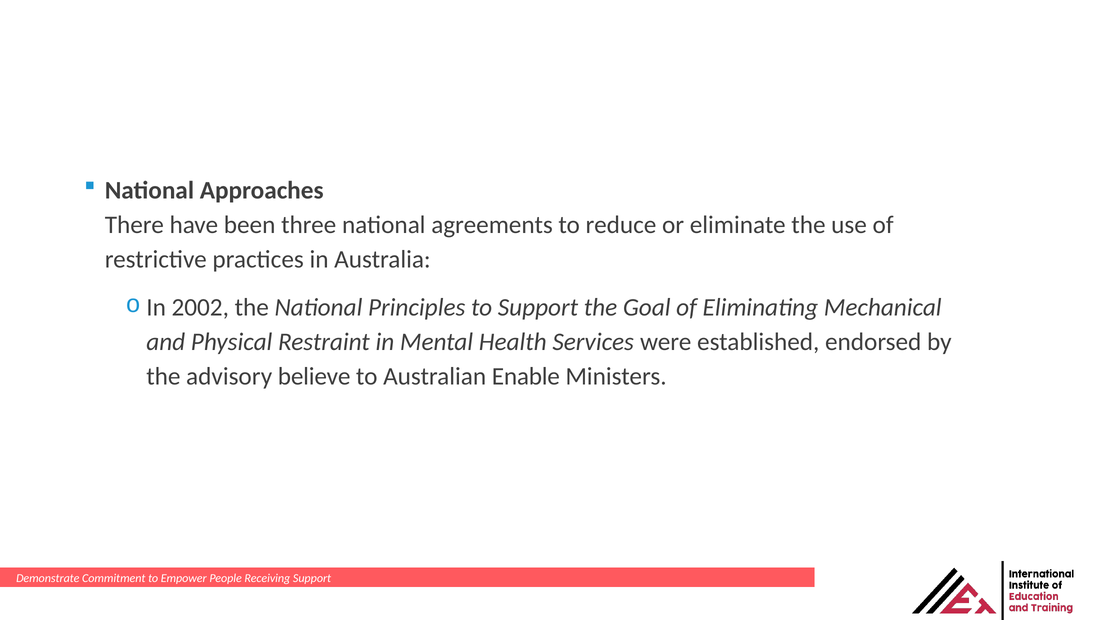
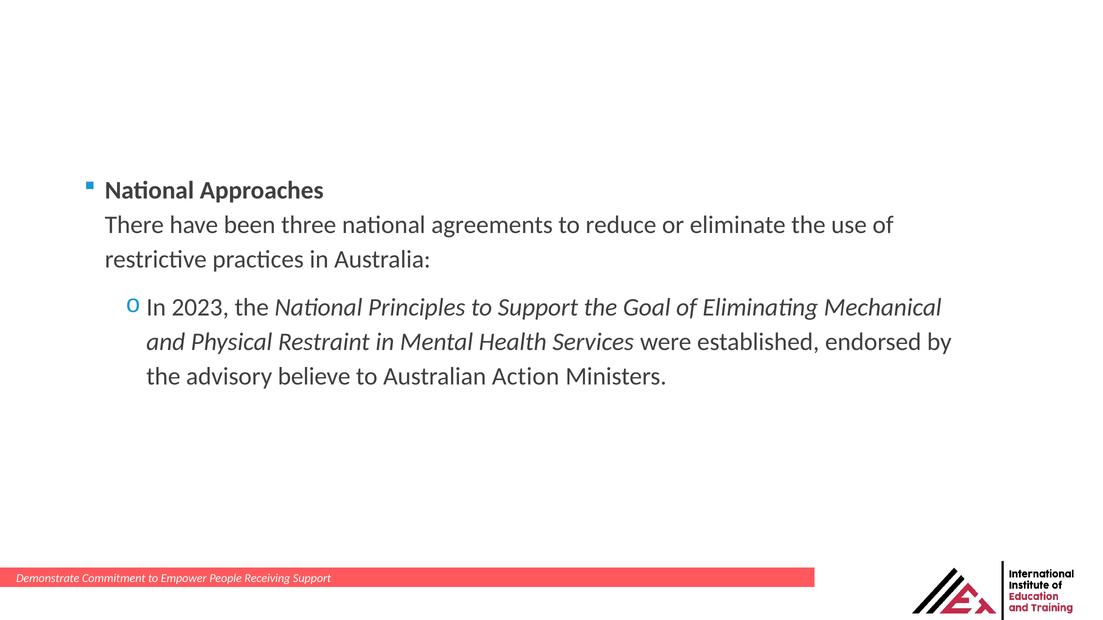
2002: 2002 -> 2023
Enable: Enable -> Action
